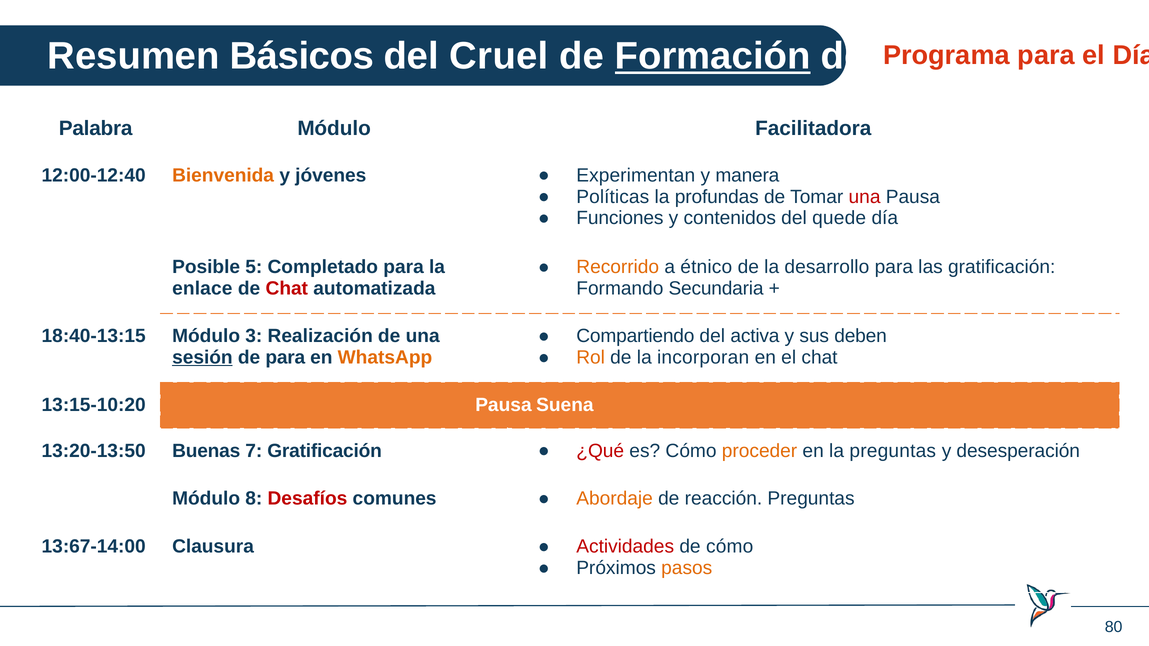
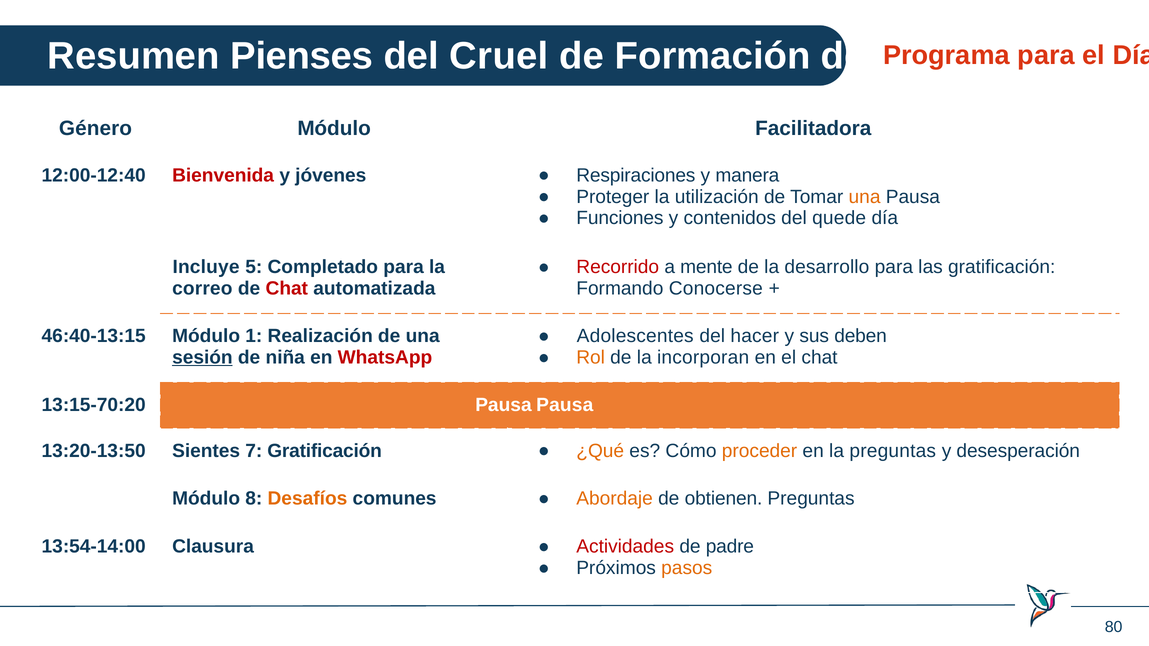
Básicos: Básicos -> Pienses
Formación underline: present -> none
Palabra: Palabra -> Género
Bienvenida colour: orange -> red
Experimentan: Experimentan -> Respiraciones
Políticas: Políticas -> Proteger
profundas: profundas -> utilización
una at (865, 197) colour: red -> orange
Recorrido colour: orange -> red
étnico: étnico -> mente
Posible: Posible -> Incluye
enlace: enlace -> correo
Secundaria: Secundaria -> Conocerse
18:40-13:15: 18:40-13:15 -> 46:40-13:15
3: 3 -> 1
Compartiendo: Compartiendo -> Adolescentes
activa: activa -> hacer
de para: para -> niña
WhatsApp colour: orange -> red
13:15-10:20: 13:15-10:20 -> 13:15-70:20
Pausa Suena: Suena -> Pausa
Buenas: Buenas -> Sientes
¿Qué colour: red -> orange
Desafíos colour: red -> orange
reacción: reacción -> obtienen
13:67-14:00: 13:67-14:00 -> 13:54-14:00
de cómo: cómo -> padre
